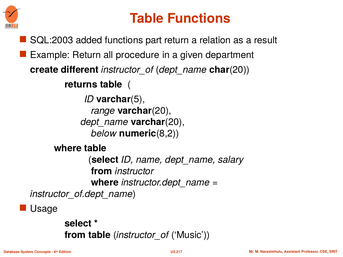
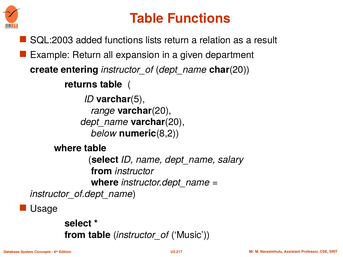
part: part -> lists
procedure: procedure -> expansion
different: different -> entering
